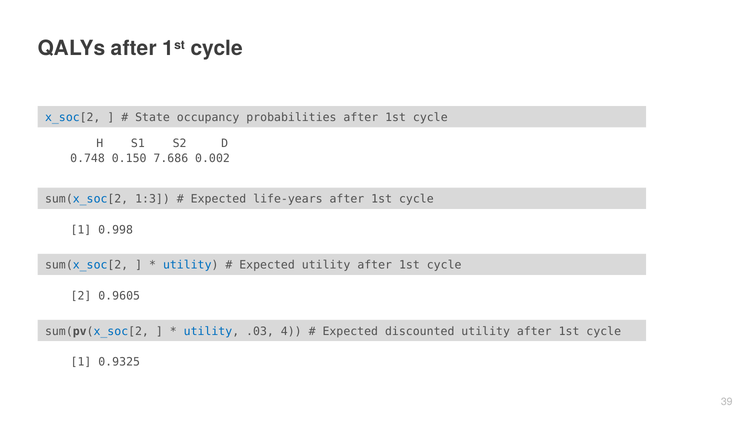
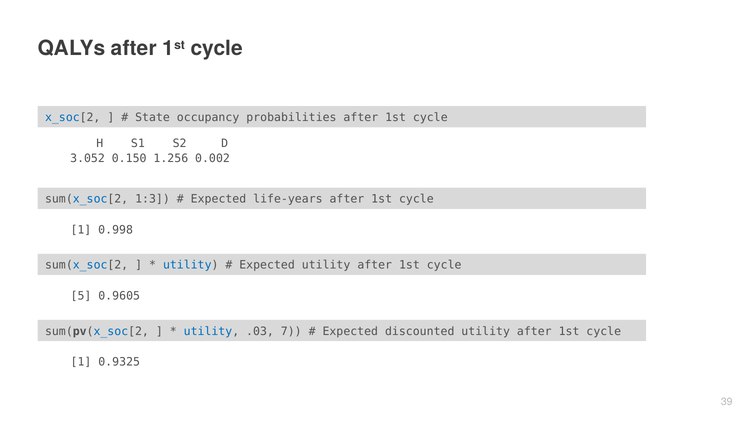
0.748: 0.748 -> 3.052
7.686: 7.686 -> 1.256
2: 2 -> 5
4: 4 -> 7
